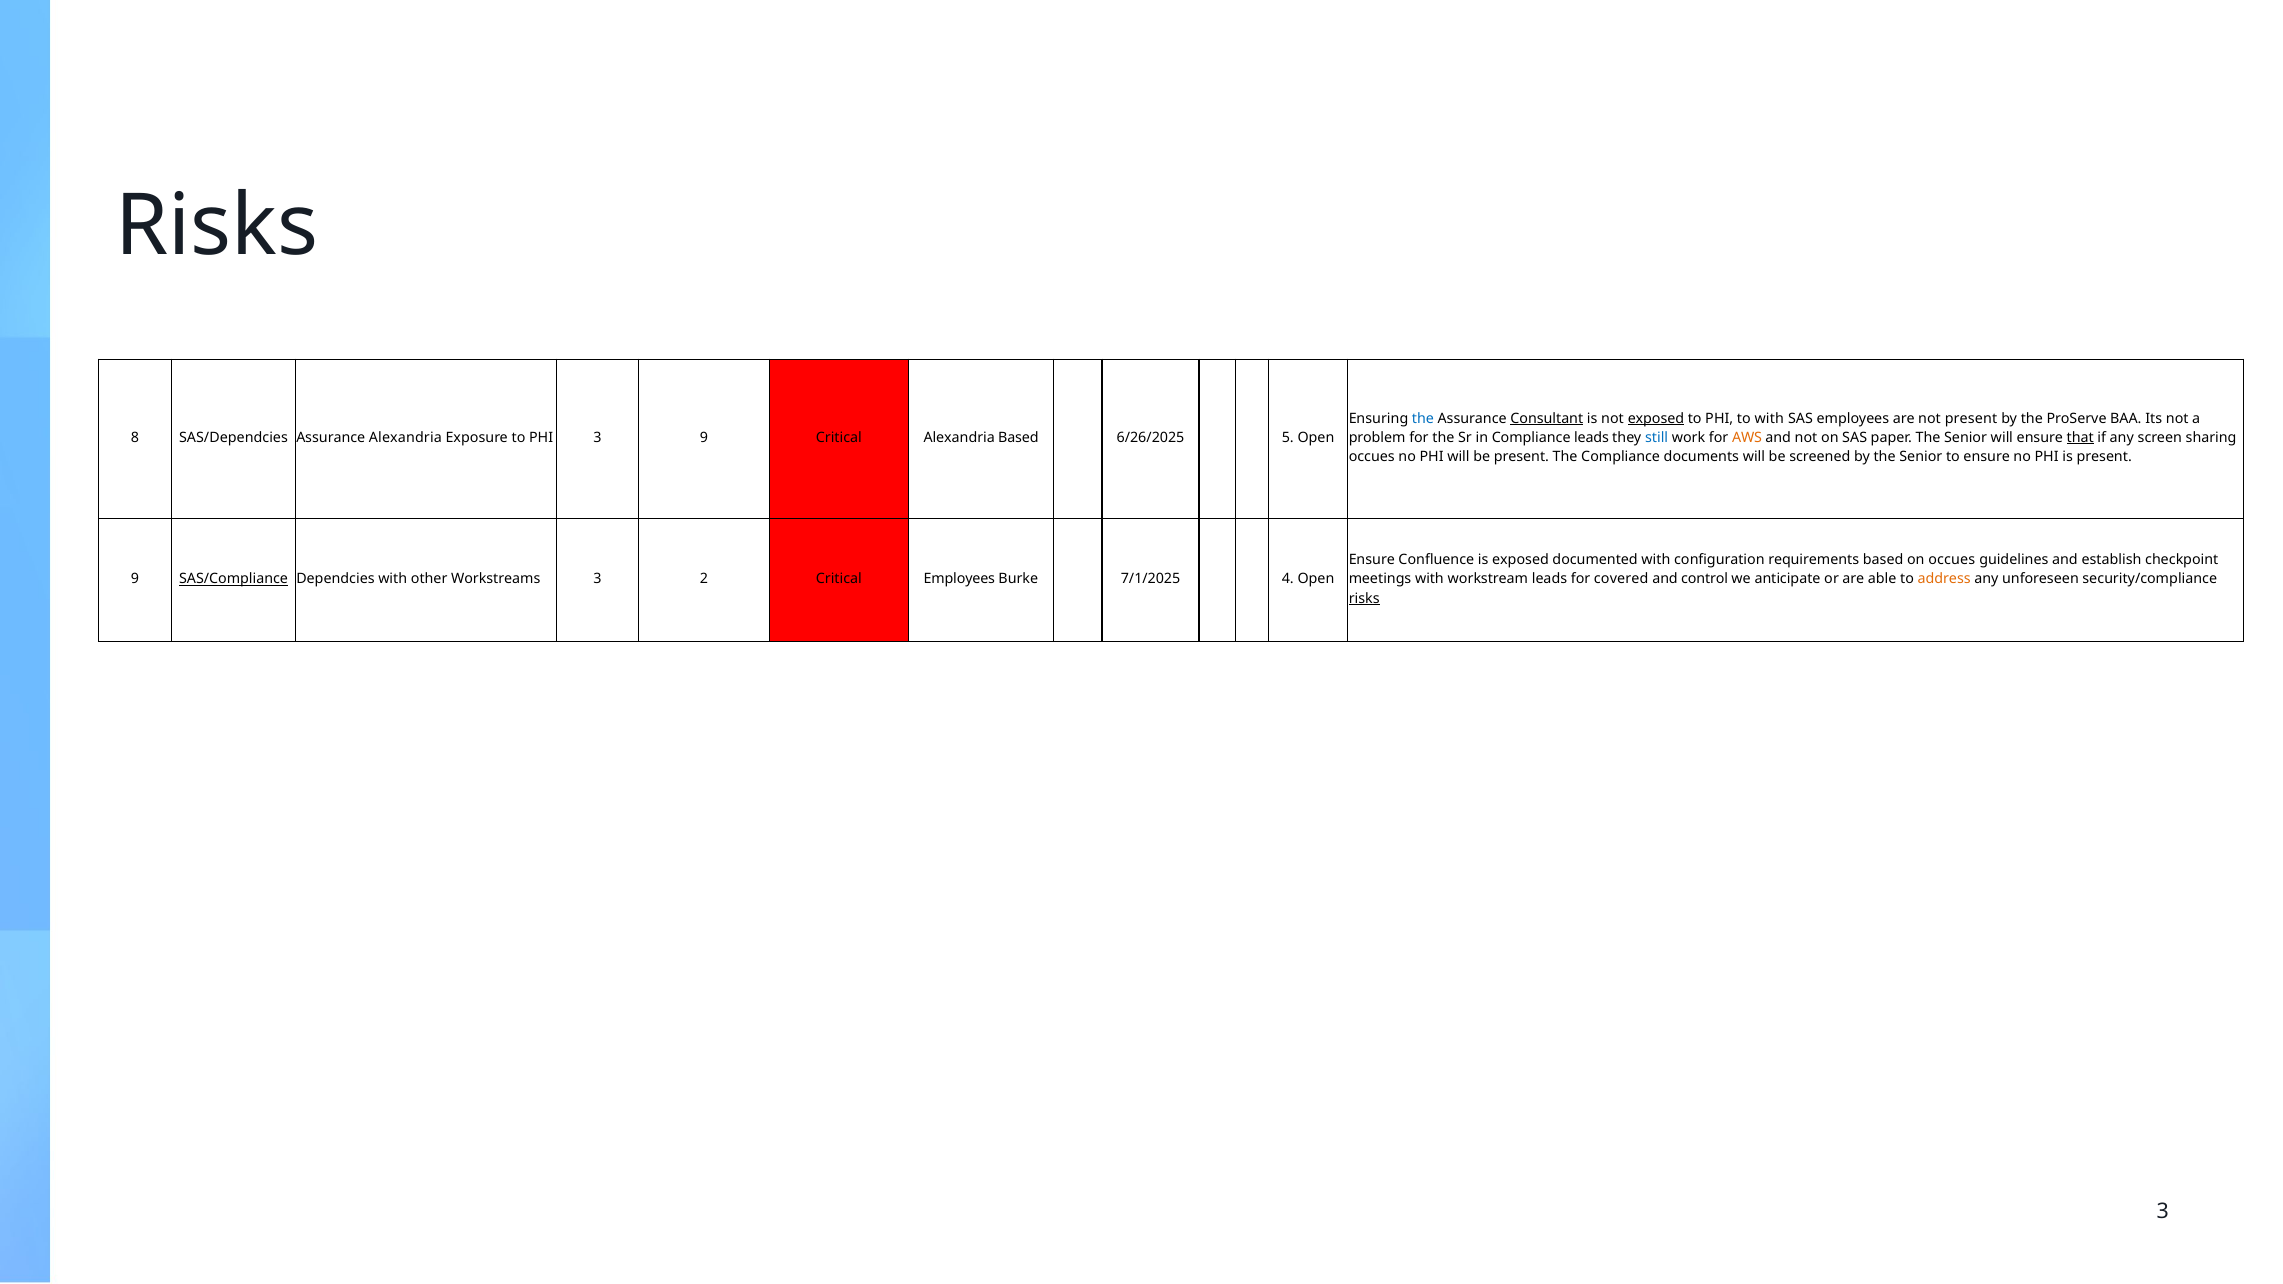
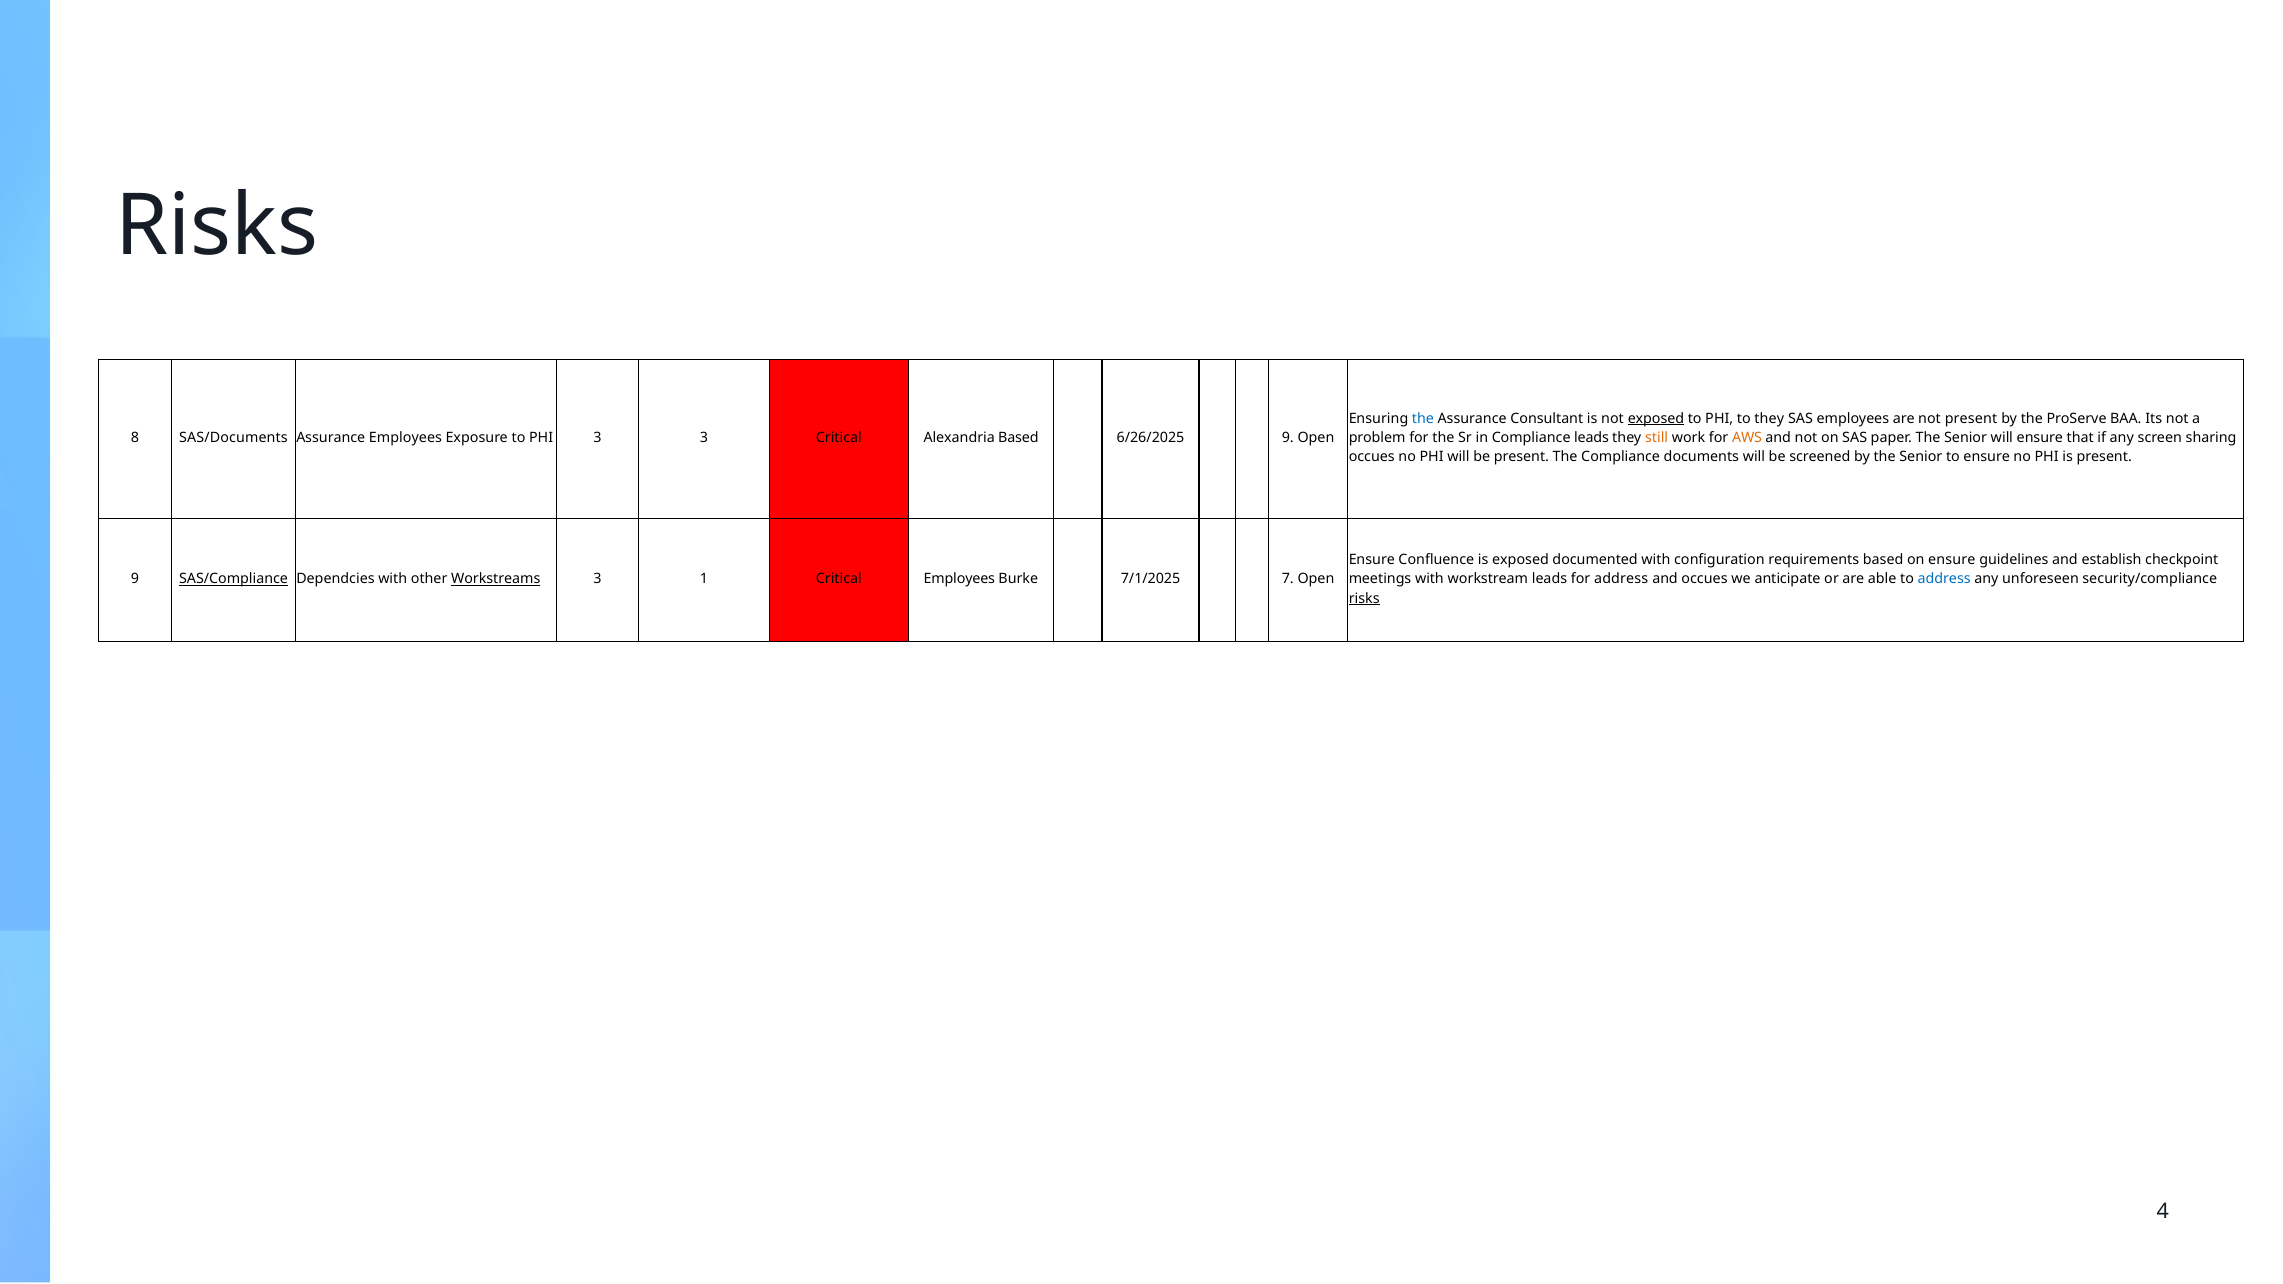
Consultant underline: present -> none
to with: with -> they
SAS/Dependcies: SAS/Dependcies -> SAS/Documents
Assurance Alexandria: Alexandria -> Employees
3 9: 9 -> 3
6/26/2025 5: 5 -> 9
still colour: blue -> orange
that underline: present -> none
on occues: occues -> ensure
Workstreams underline: none -> present
2: 2 -> 1
4: 4 -> 7
for covered: covered -> address
and control: control -> occues
address at (1944, 579) colour: orange -> blue
3 at (2163, 1212): 3 -> 4
